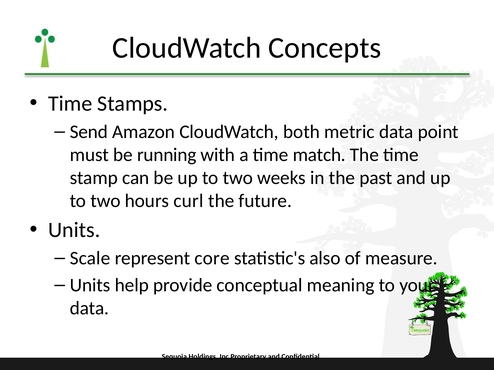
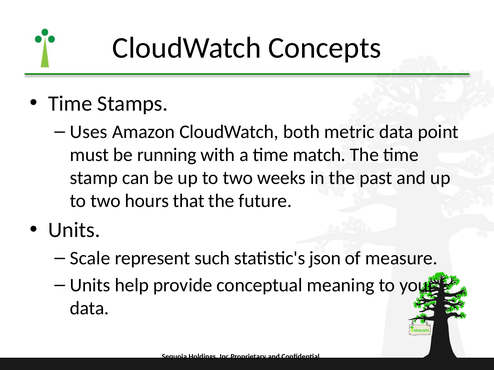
Send: Send -> Uses
curl: curl -> that
core: core -> such
also: also -> json
